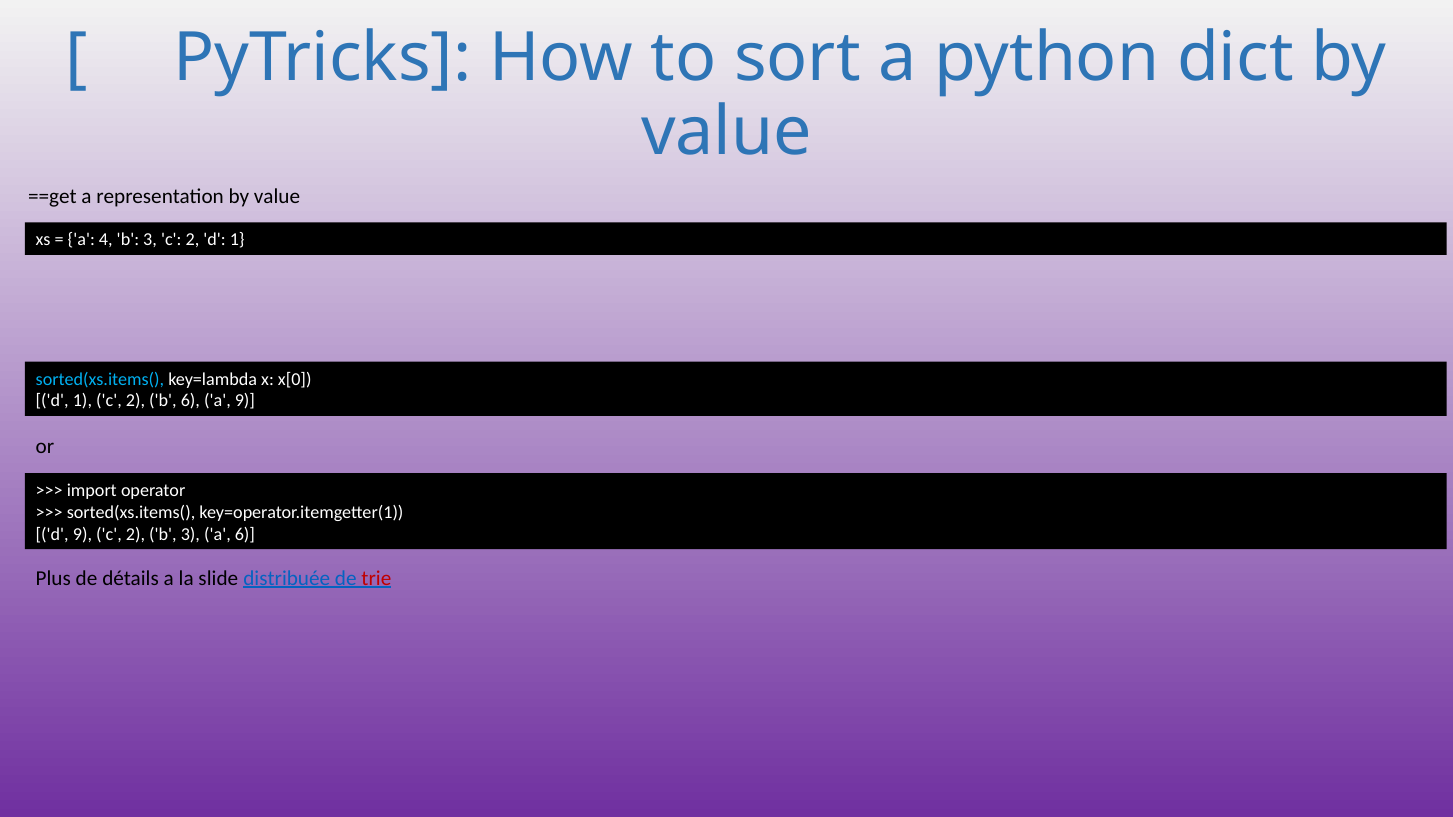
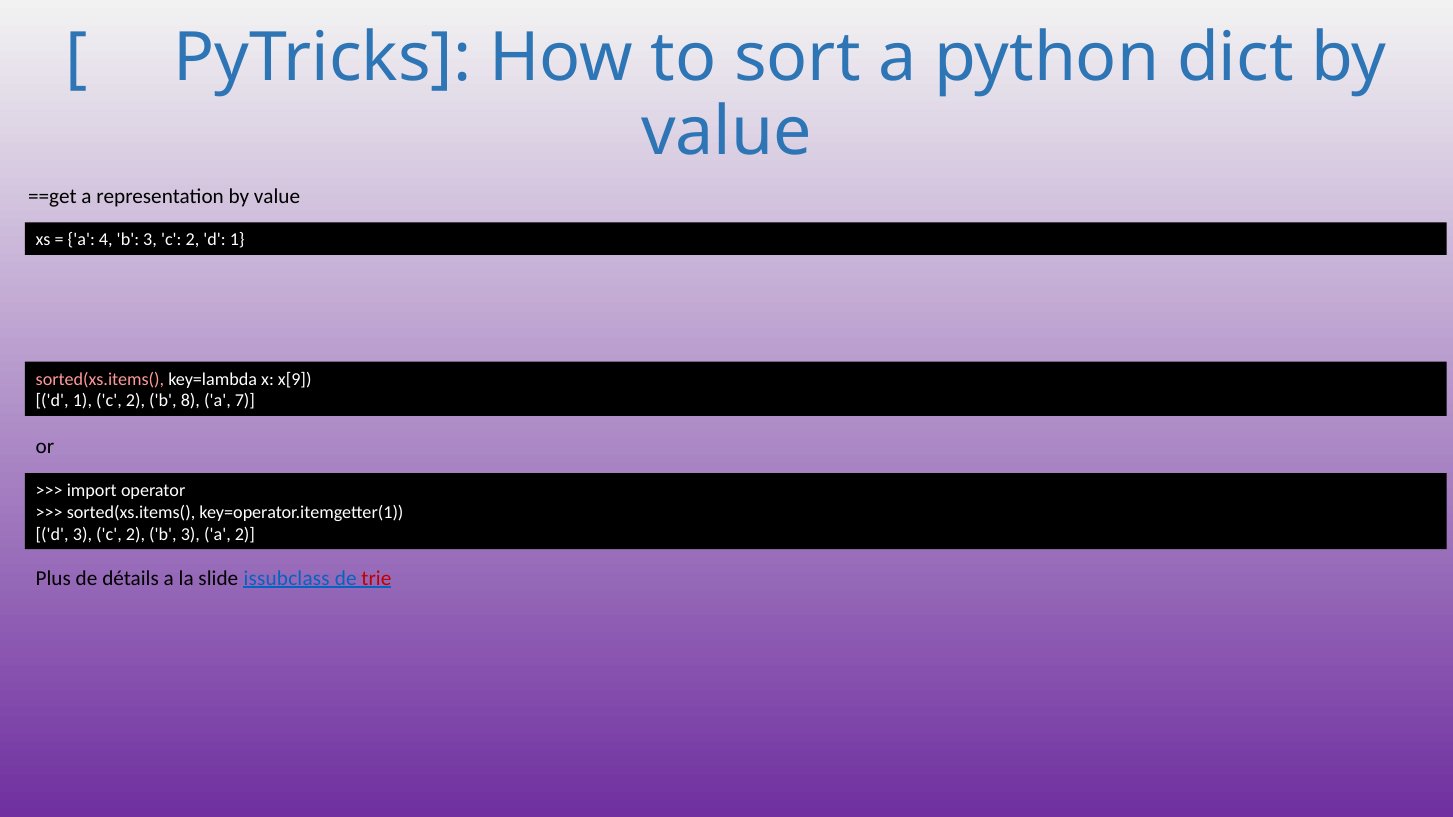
sorted(xs.items( at (100, 379) colour: light blue -> pink
x[0: x[0 -> x[9
b 6: 6 -> 8
a 9: 9 -> 7
d 9: 9 -> 3
a 6: 6 -> 2
distribuée: distribuée -> issubclass
